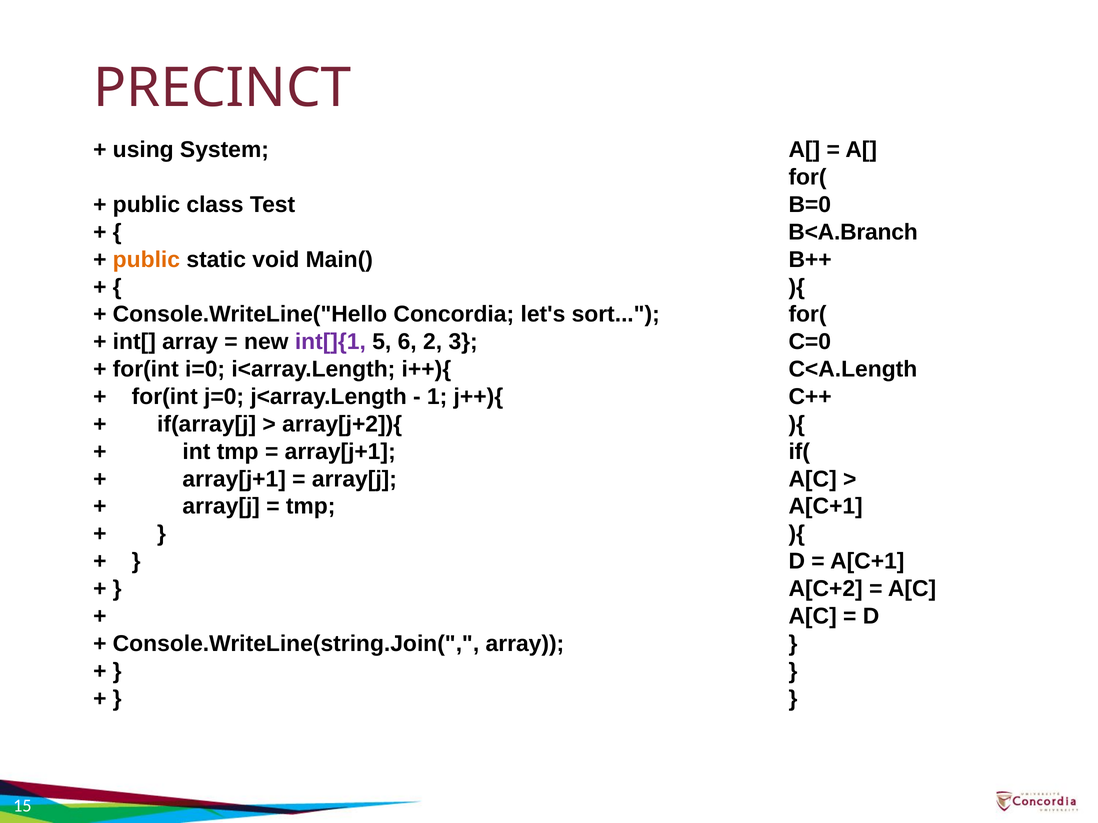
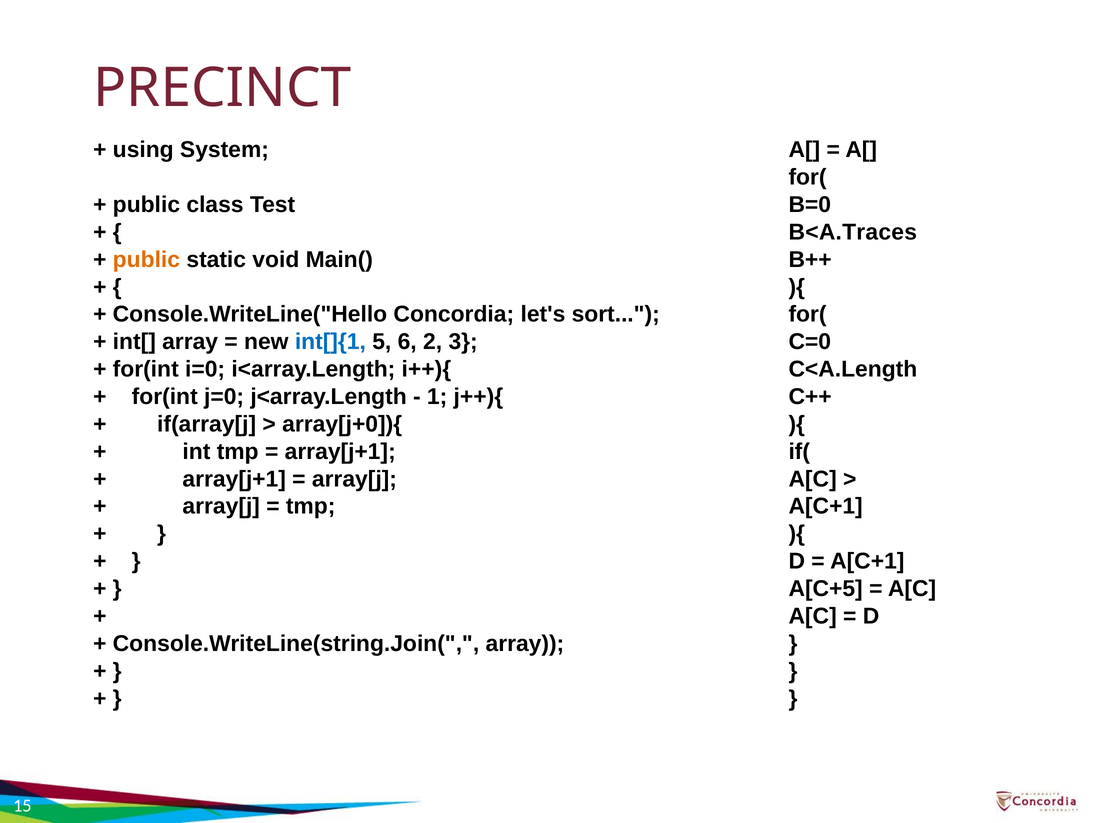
B<A.Branch: B<A.Branch -> B<A.Traces
int[]{1 colour: purple -> blue
array[j+2]){: array[j+2]){ -> array[j+0]){
A[C+2: A[C+2 -> A[C+5
